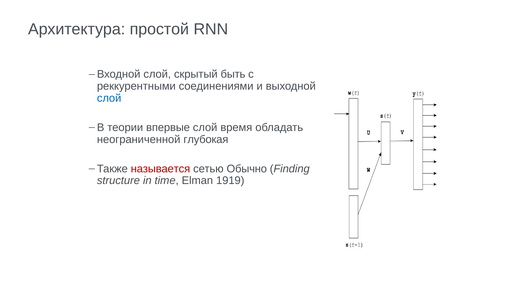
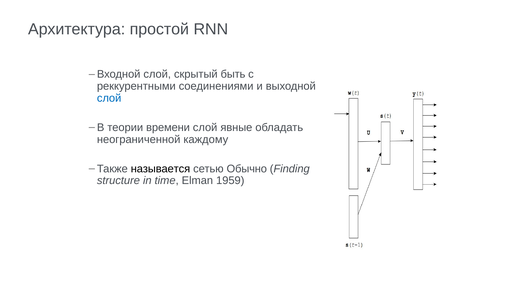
впервые: впервые -> времени
время: время -> явные
глубокая: глубокая -> каждому
называется colour: red -> black
1919: 1919 -> 1959
